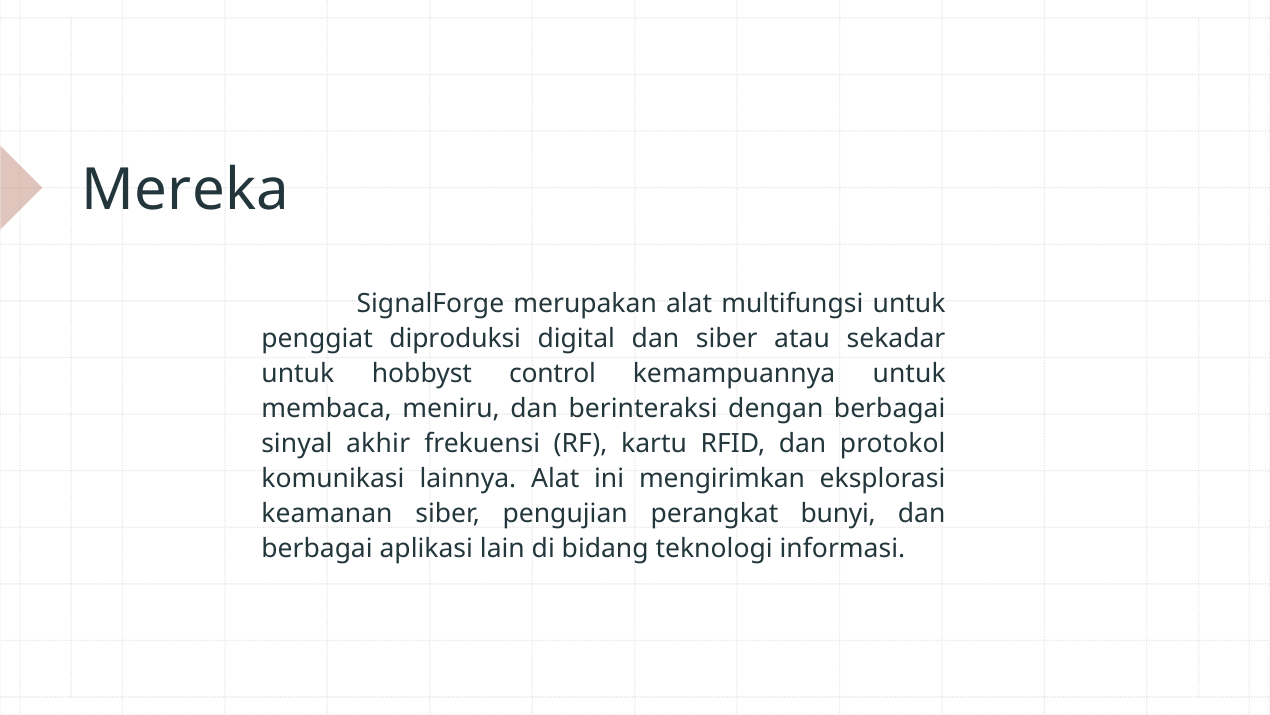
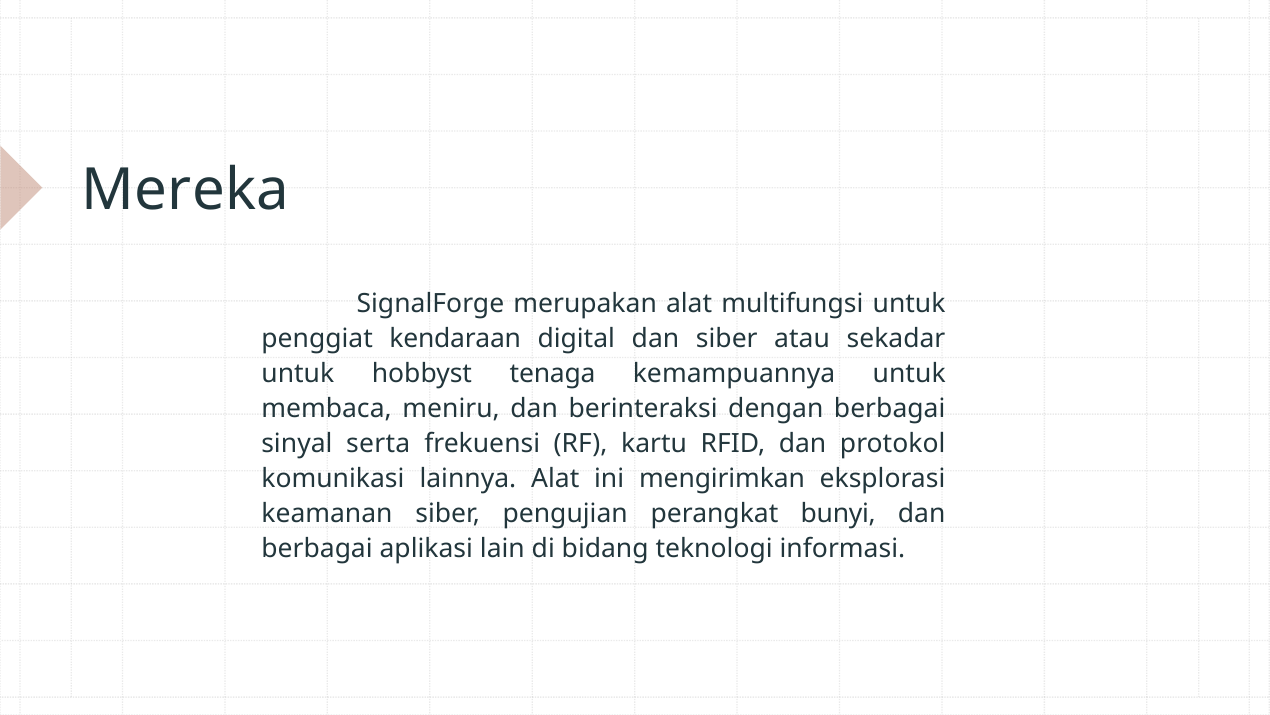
diproduksi: diproduksi -> kendaraan
control: control -> tenaga
akhir: akhir -> serta
